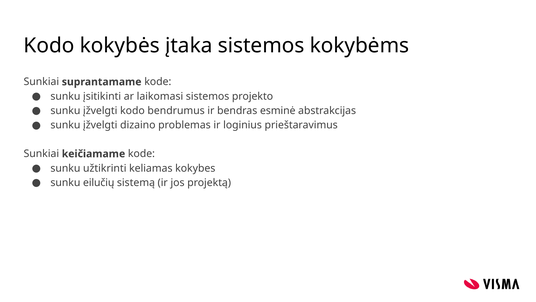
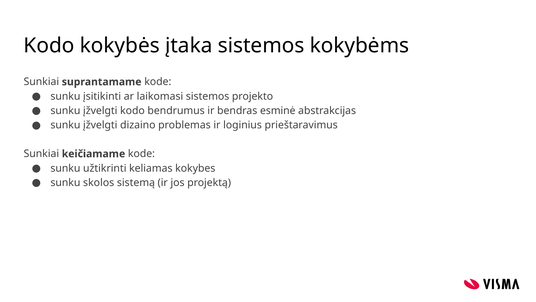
eilučių: eilučių -> skolos
